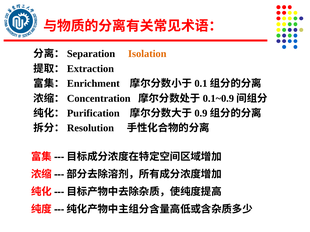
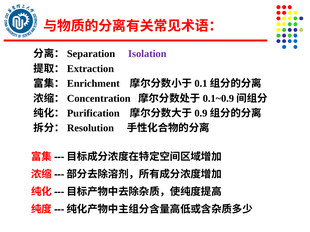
Isolation colour: orange -> purple
